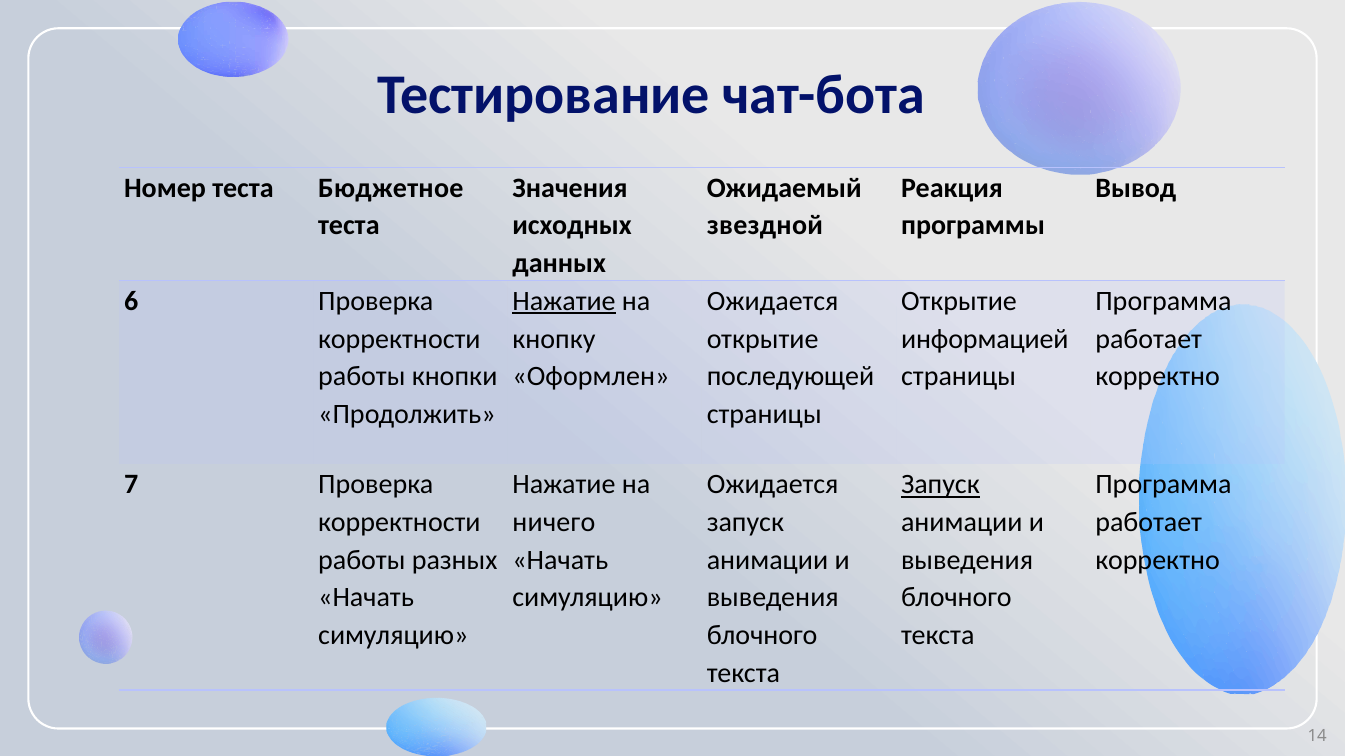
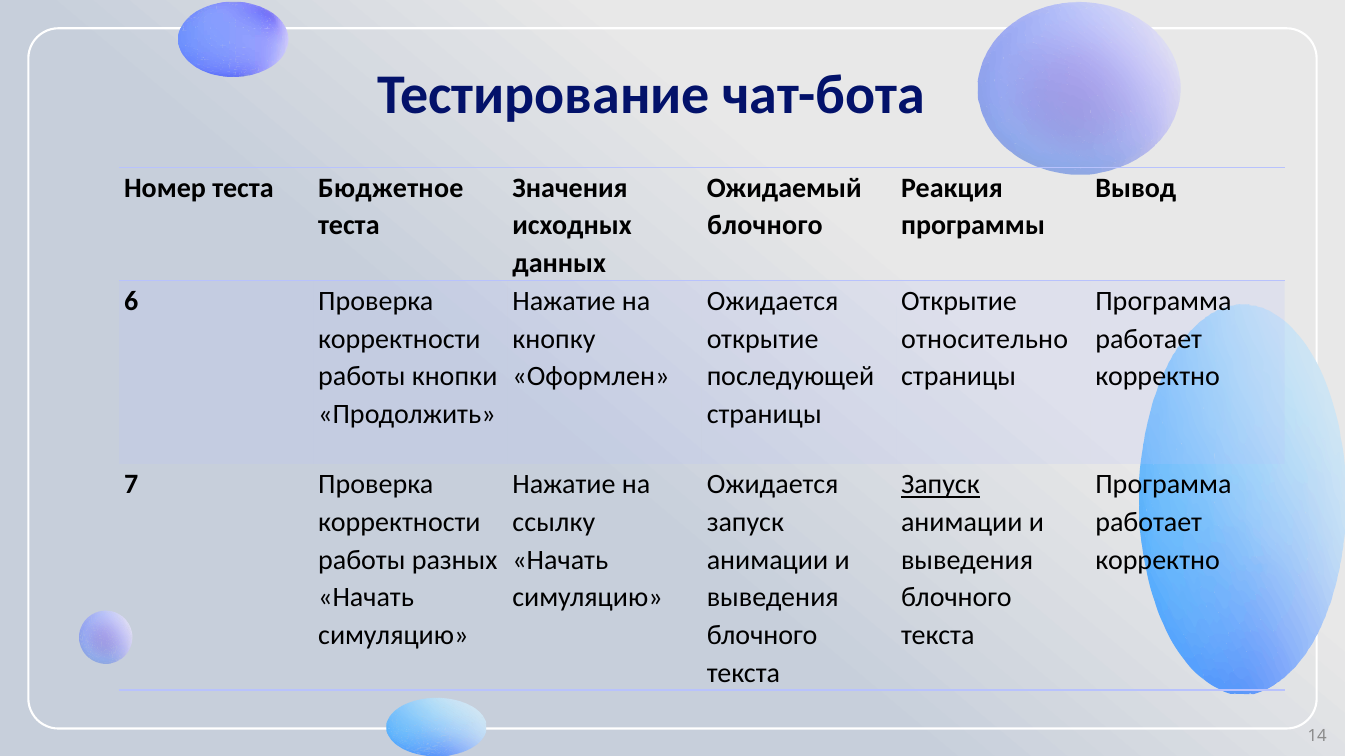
звездной at (765, 226): звездной -> блочного
Нажатие at (564, 301) underline: present -> none
информацией: информацией -> относительно
ничего: ничего -> ссылку
